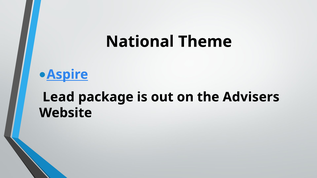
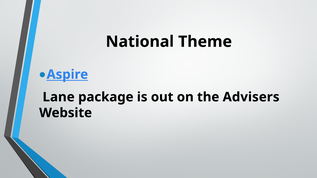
Lead: Lead -> Lane
